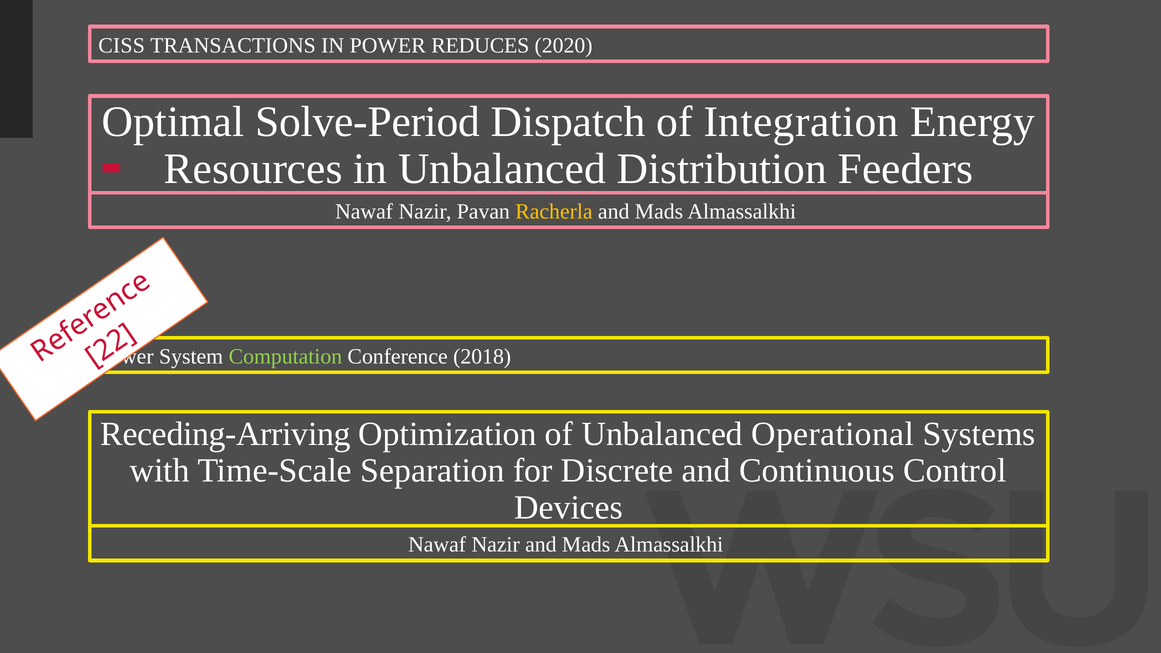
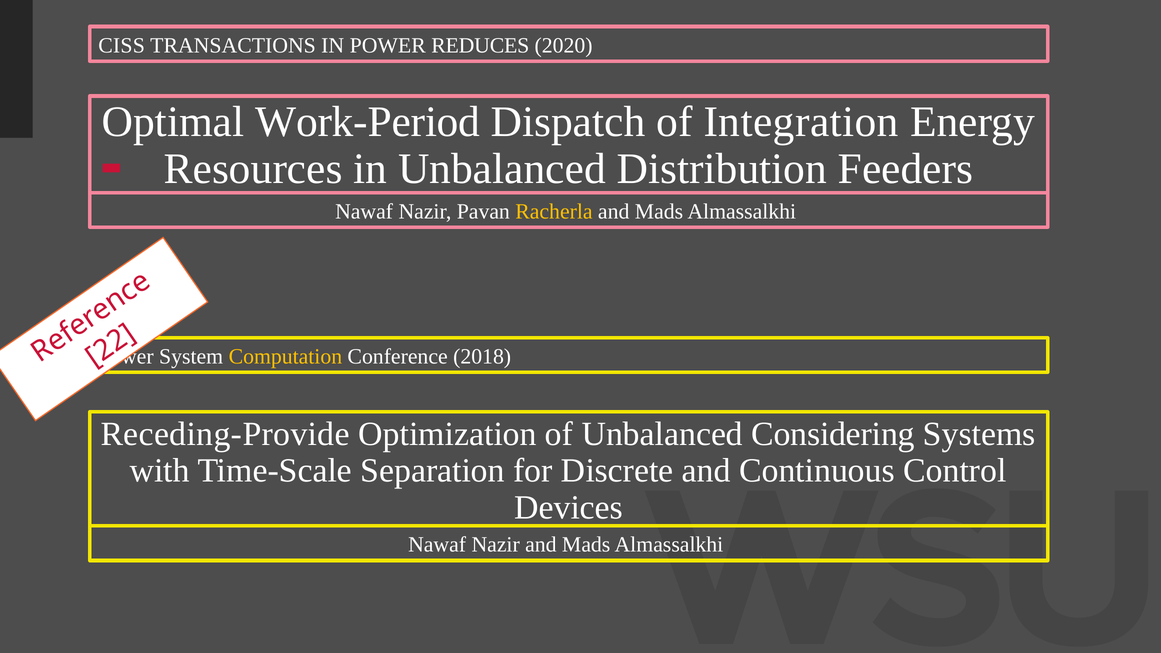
Solve-Period: Solve-Period -> Work-Period
Computation colour: light green -> yellow
Receding-Arriving: Receding-Arriving -> Receding-Provide
Operational: Operational -> Considering
